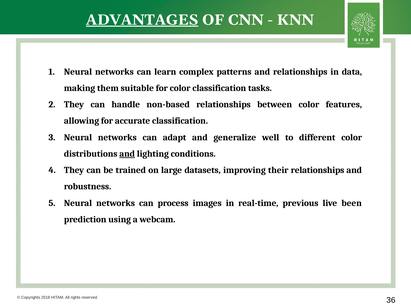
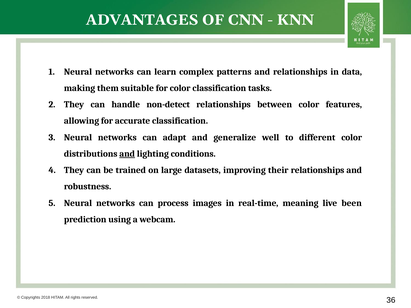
ADVANTAGES underline: present -> none
non-based: non-based -> non-detect
previous: previous -> meaning
